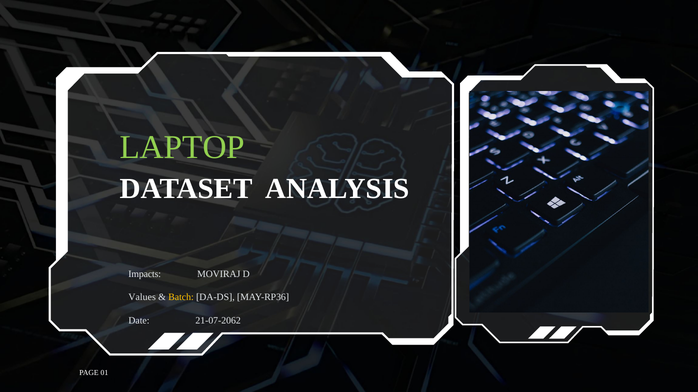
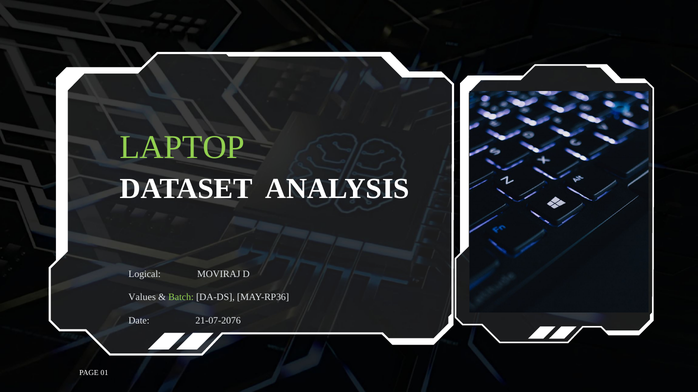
Impacts: Impacts -> Logical
Batch colour: yellow -> light green
21-07-2062: 21-07-2062 -> 21-07-2076
